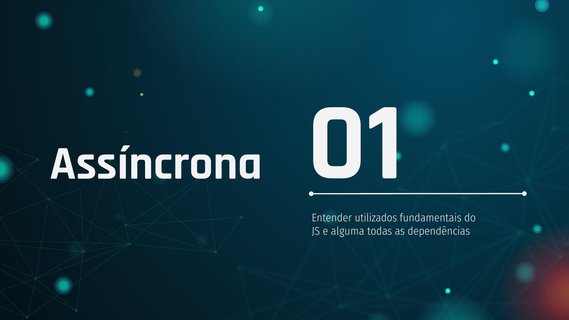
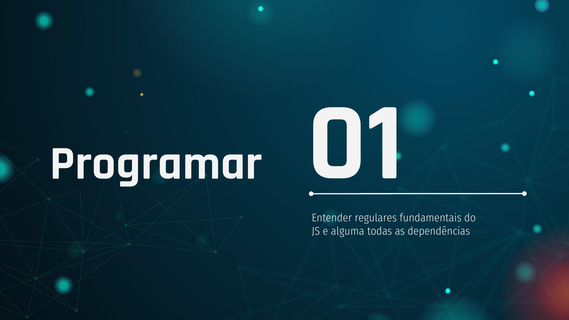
Assíncrona: Assíncrona -> Programar
utilizados: utilizados -> regulares
